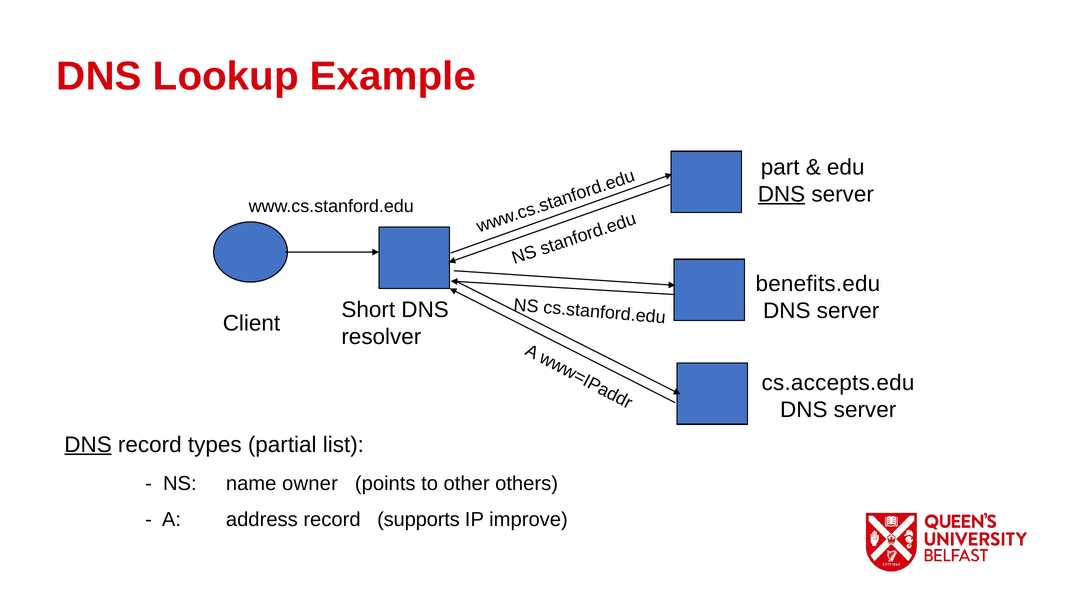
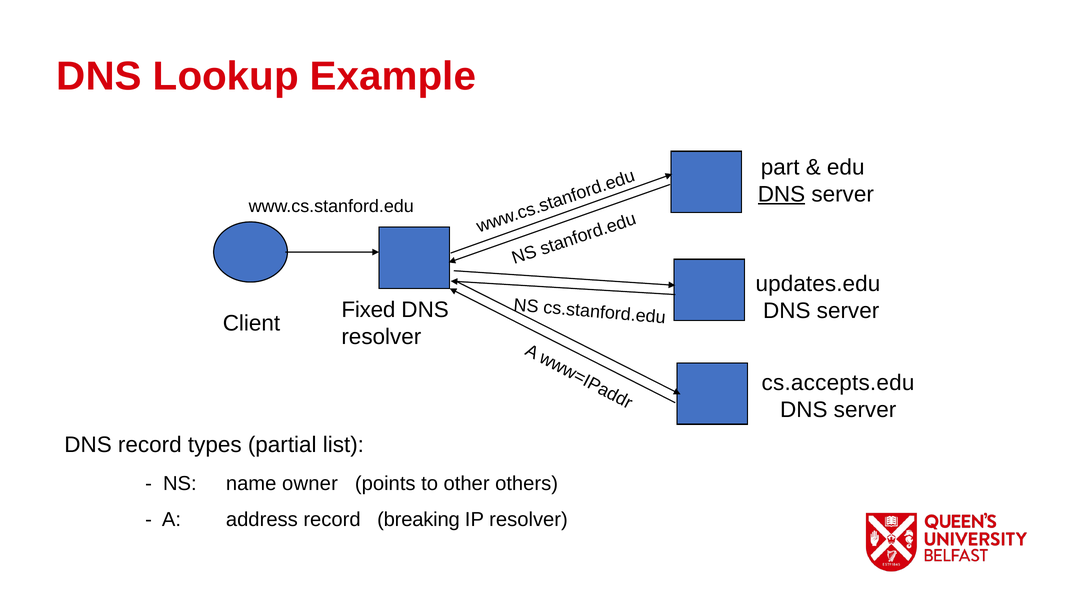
benefits.edu: benefits.edu -> updates.edu
Short: Short -> Fixed
DNS at (88, 445) underline: present -> none
supports: supports -> breaking
IP improve: improve -> resolver
